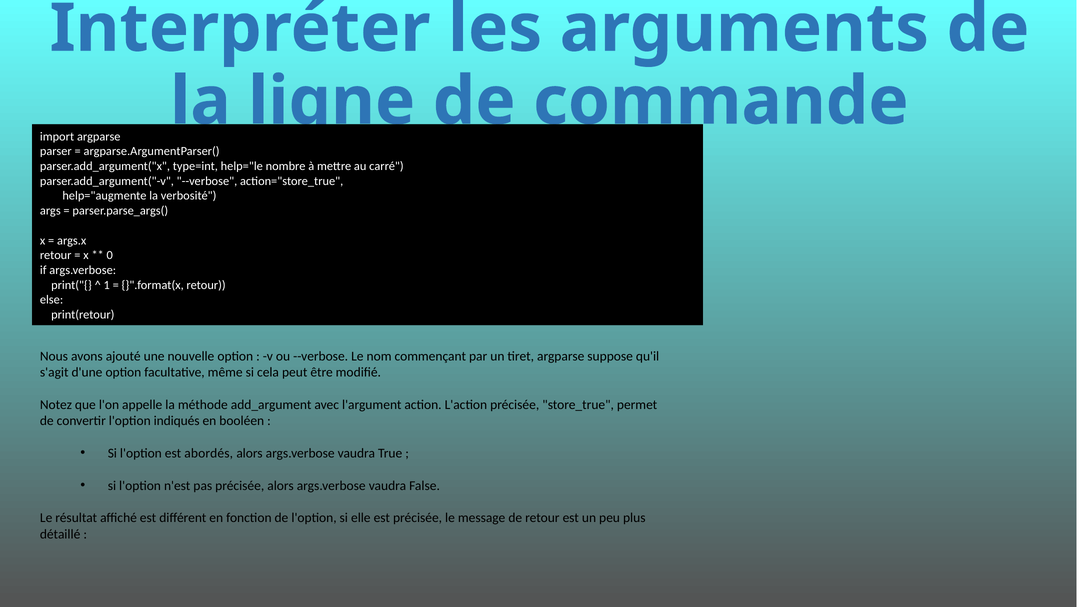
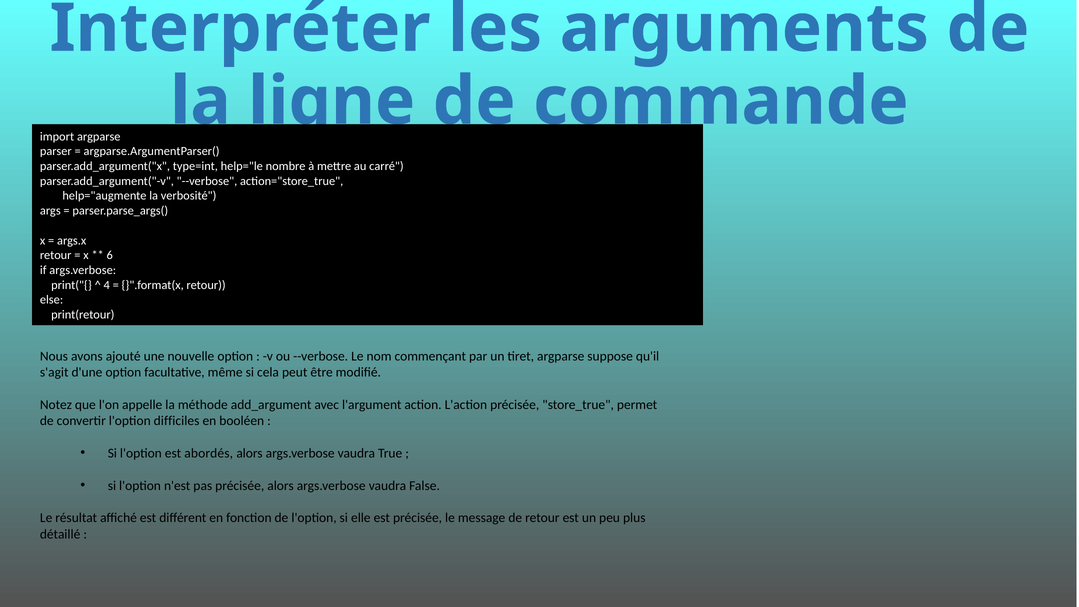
0: 0 -> 6
1: 1 -> 4
indiqués: indiqués -> difficiles
